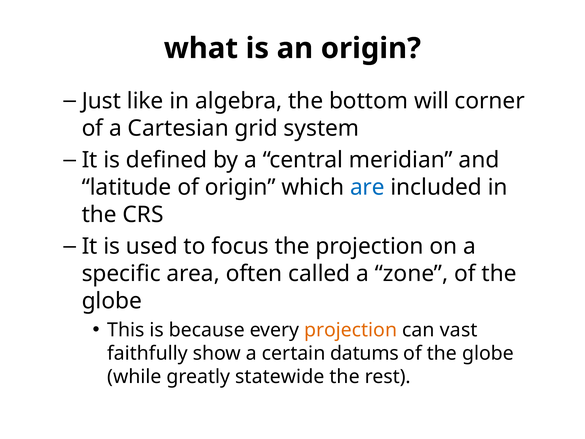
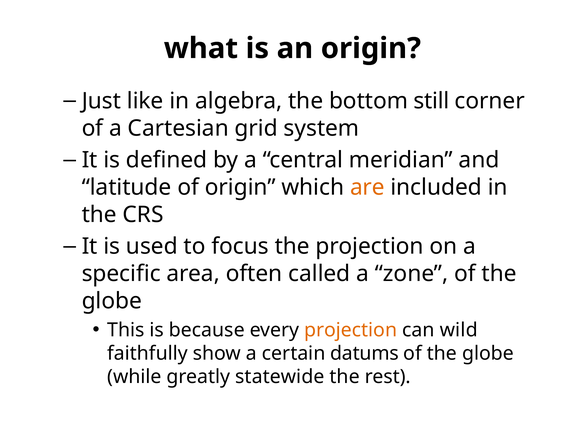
will: will -> still
are colour: blue -> orange
vast: vast -> wild
